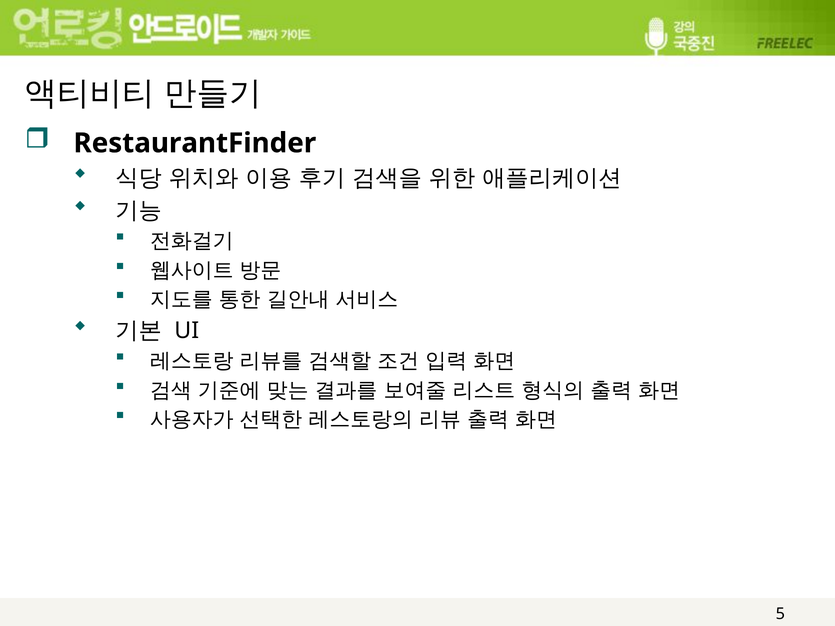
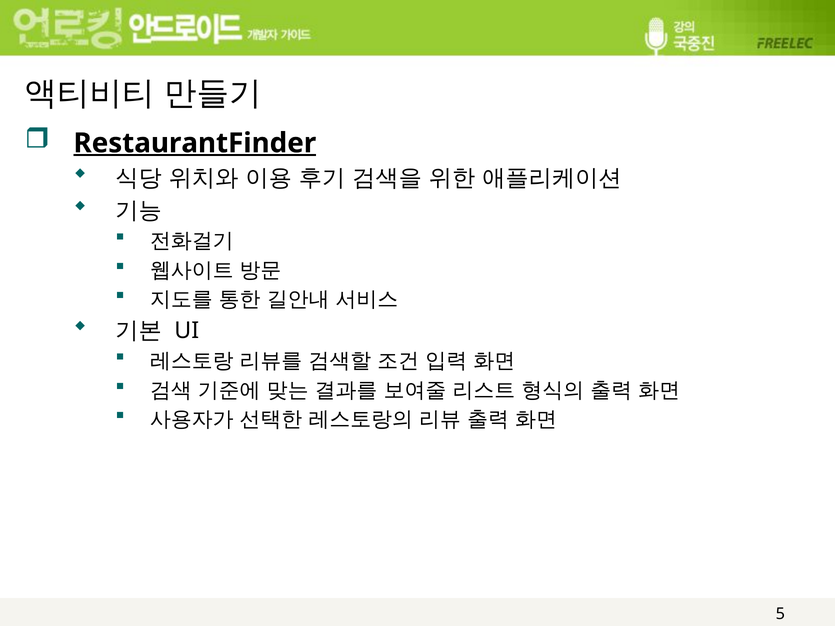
RestaurantFinder underline: none -> present
